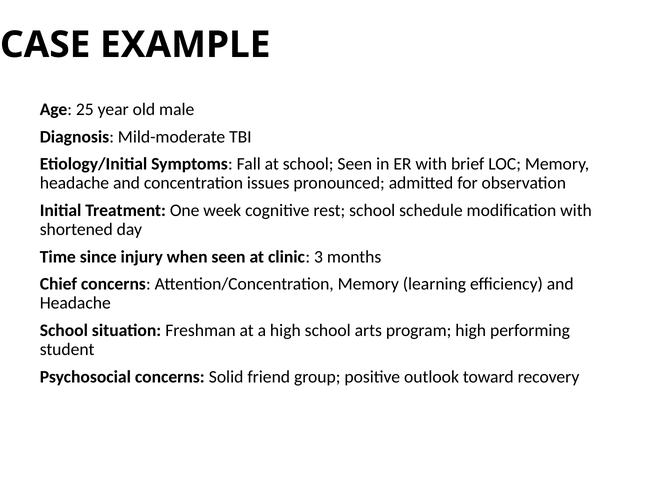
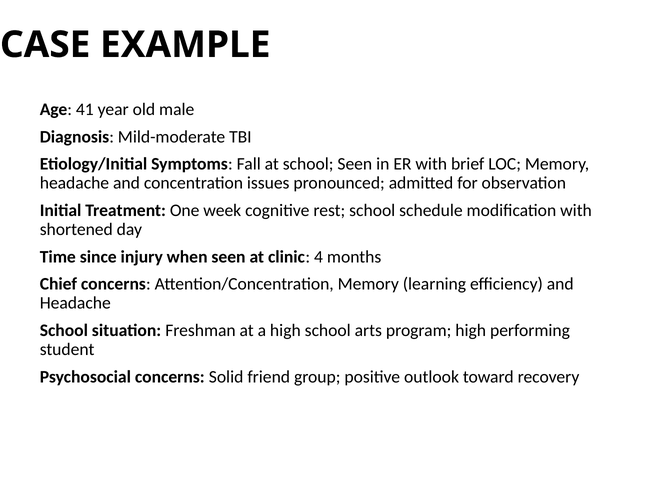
25: 25 -> 41
3: 3 -> 4
